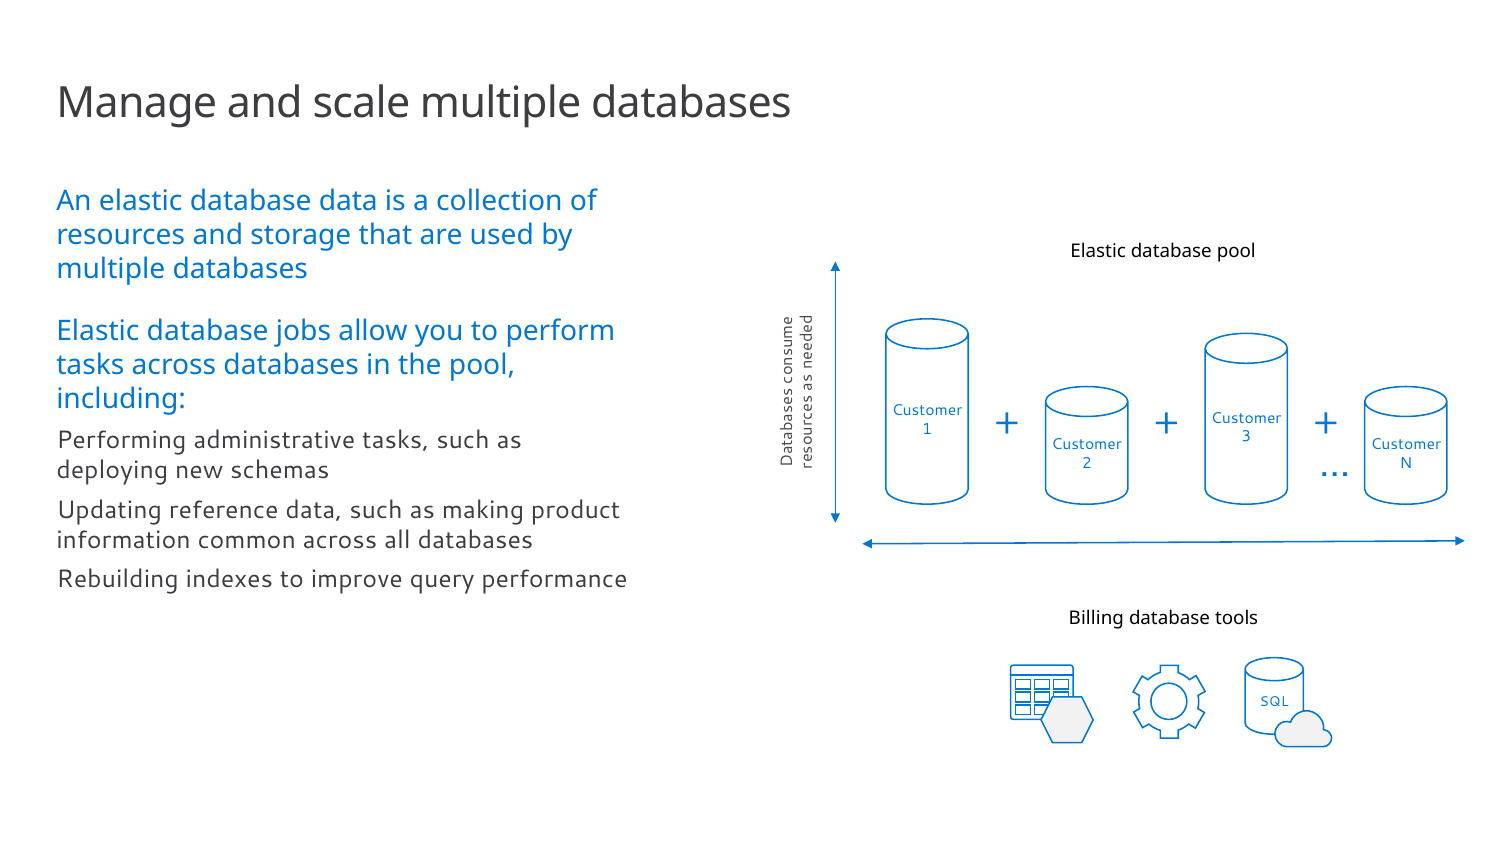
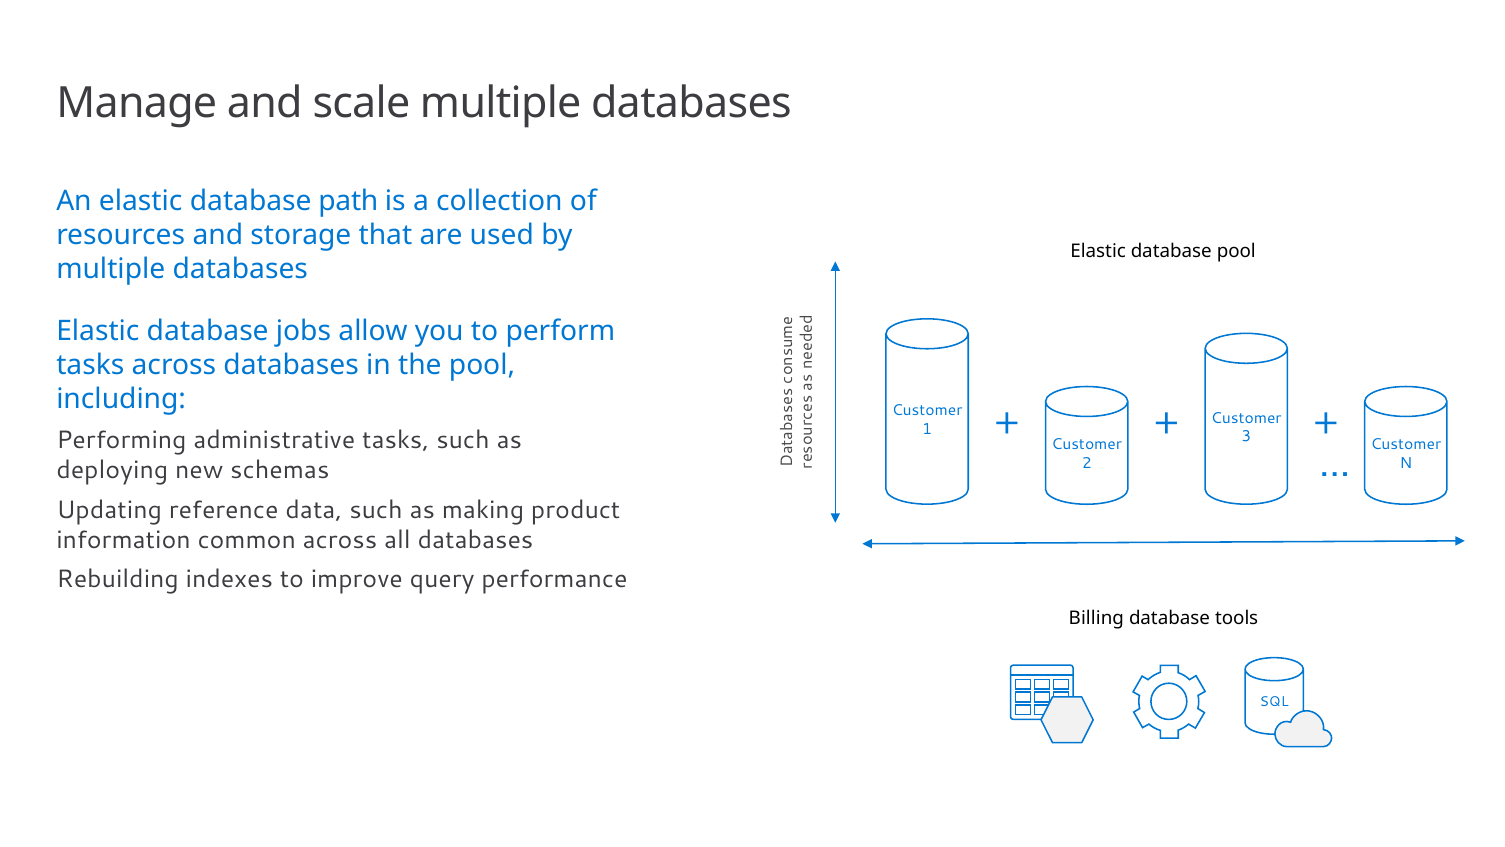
database data: data -> path
